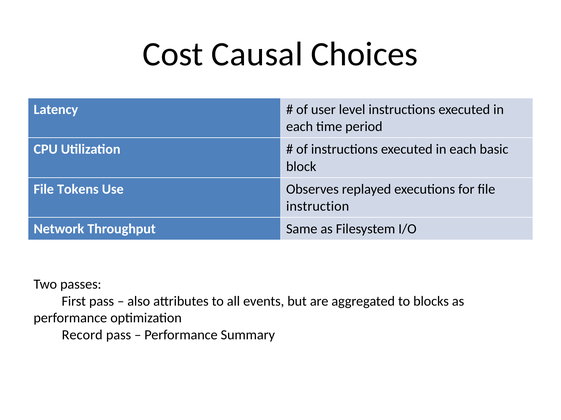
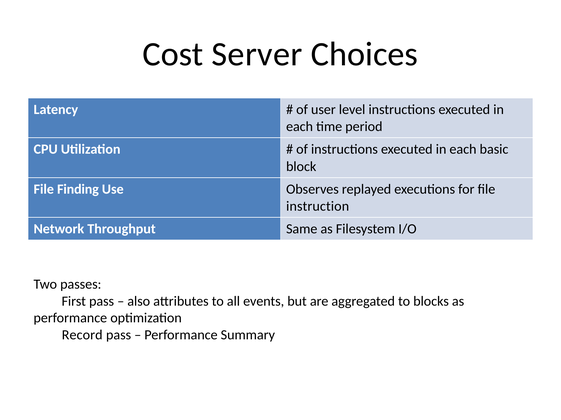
Causal: Causal -> Server
Tokens: Tokens -> Finding
